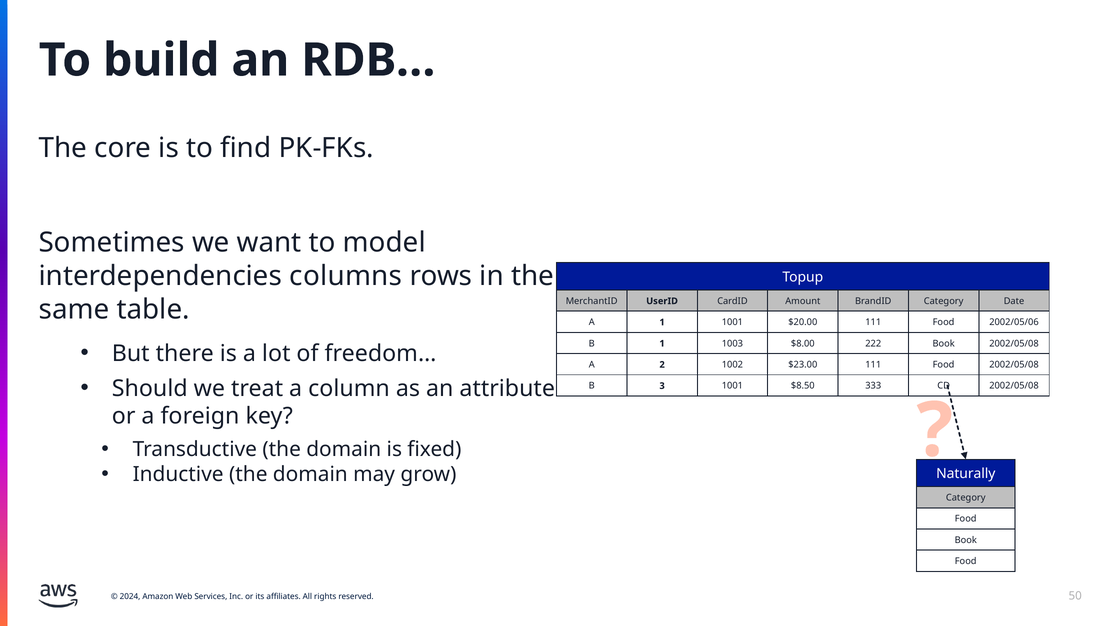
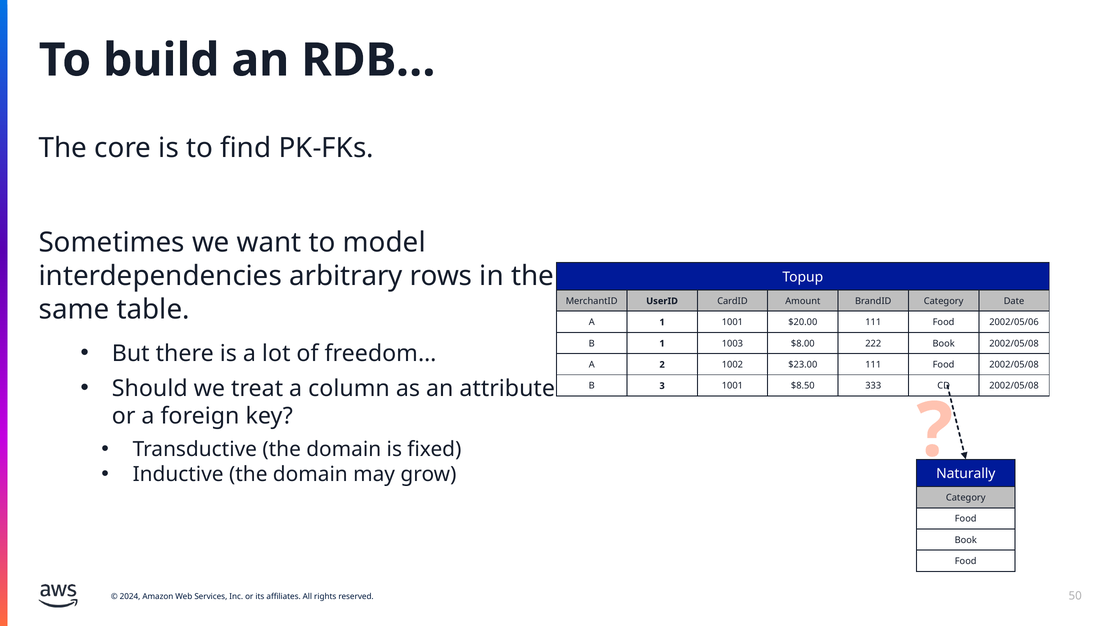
columns: columns -> arbitrary
